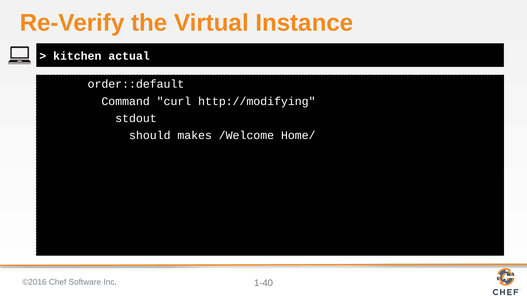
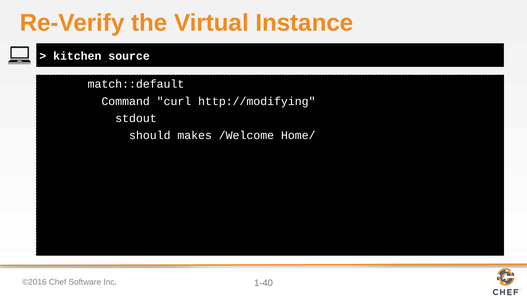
actual: actual -> source
order::default: order::default -> match::default
